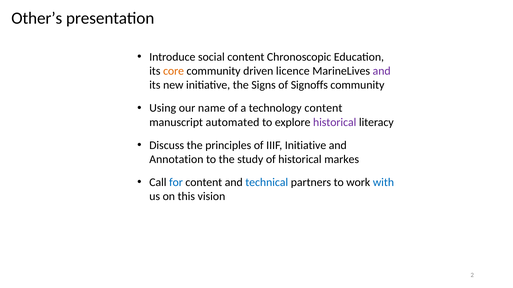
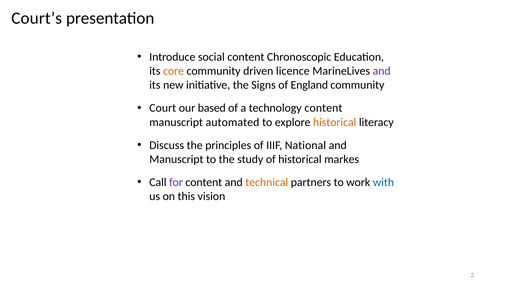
Other’s: Other’s -> Court’s
Signoffs: Signoffs -> England
Using: Using -> Court
name: name -> based
historical at (335, 122) colour: purple -> orange
IIIF Initiative: Initiative -> National
Annotation at (176, 160): Annotation -> Manuscript
for colour: blue -> purple
technical colour: blue -> orange
